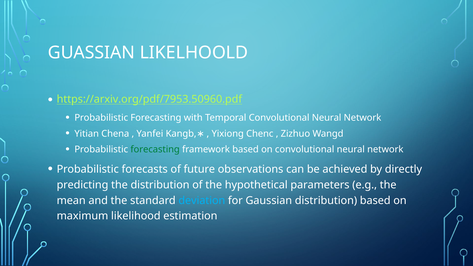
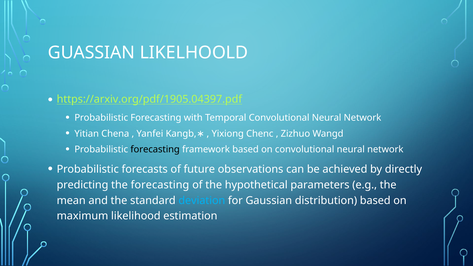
https://arxiv.org/pdf/7953.50960.pdf: https://arxiv.org/pdf/7953.50960.pdf -> https://arxiv.org/pdf/1905.04397.pdf
forecasting at (155, 150) colour: green -> black
the distribution: distribution -> forecasting
